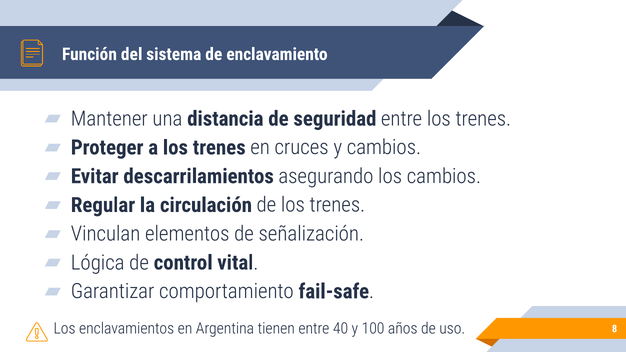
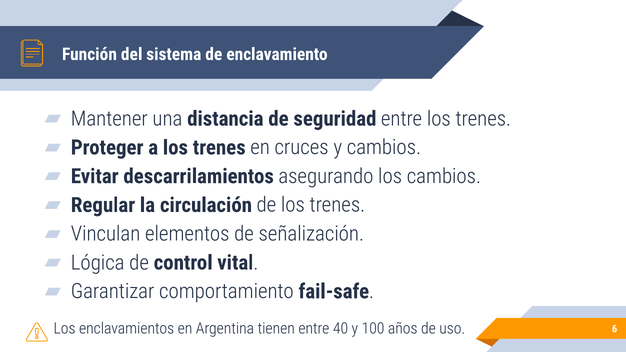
8: 8 -> 6
